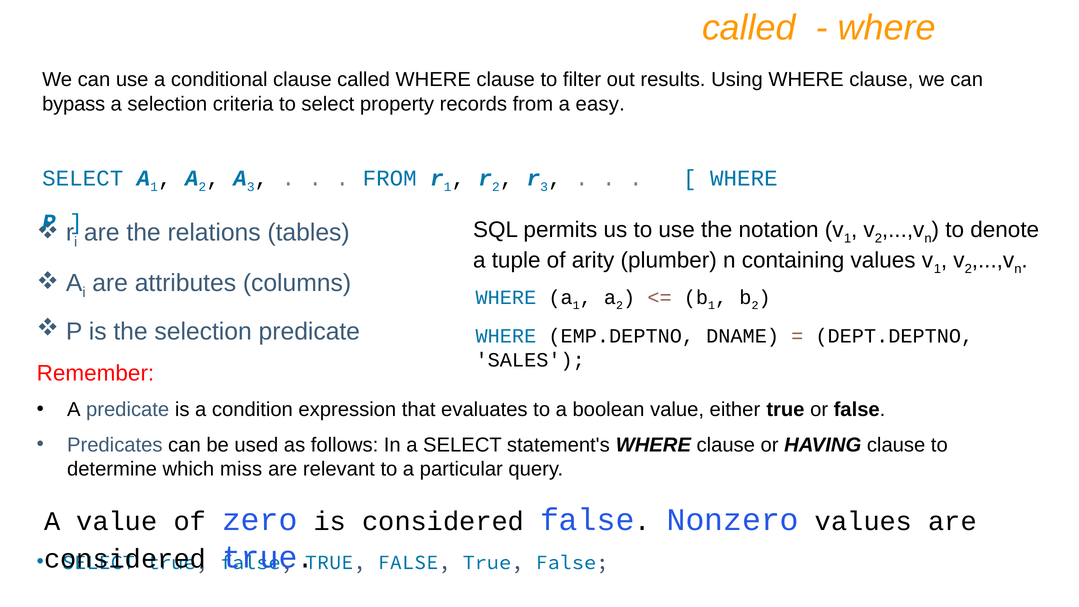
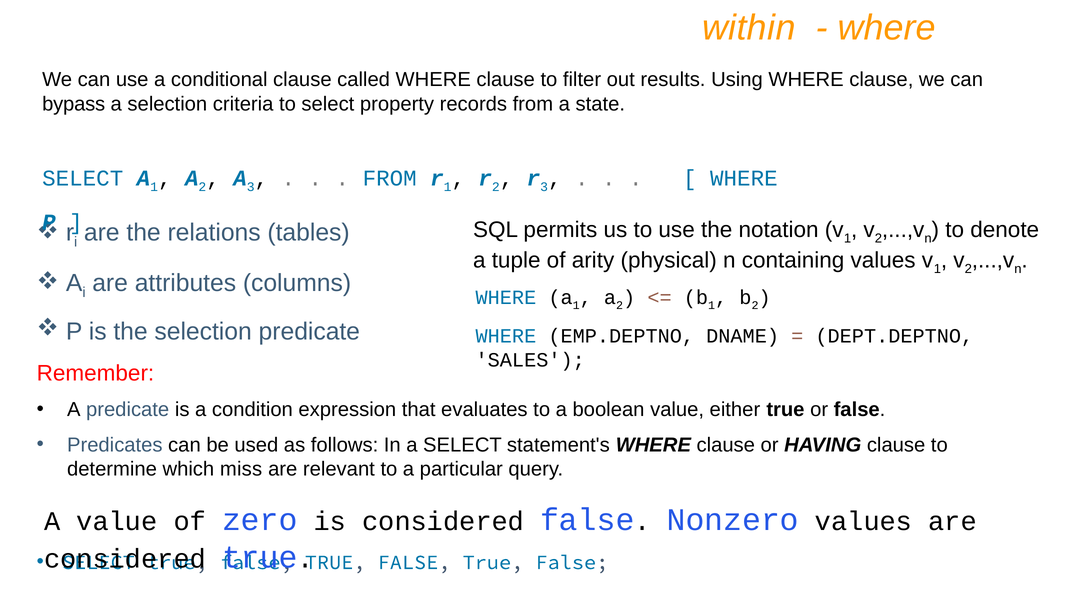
called at (749, 28): called -> within
easy: easy -> state
plumber: plumber -> physical
